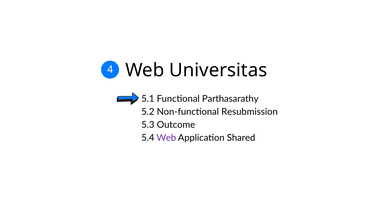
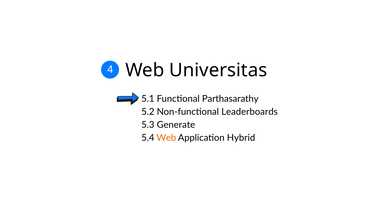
Resubmission: Resubmission -> Leaderboards
Outcome: Outcome -> Generate
Web at (166, 138) colour: purple -> orange
Shared: Shared -> Hybrid
